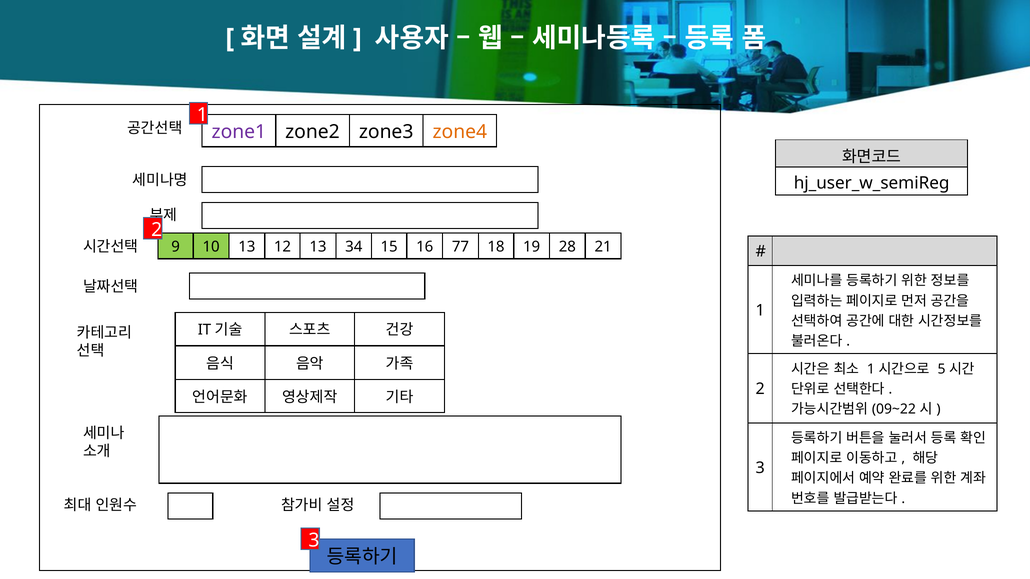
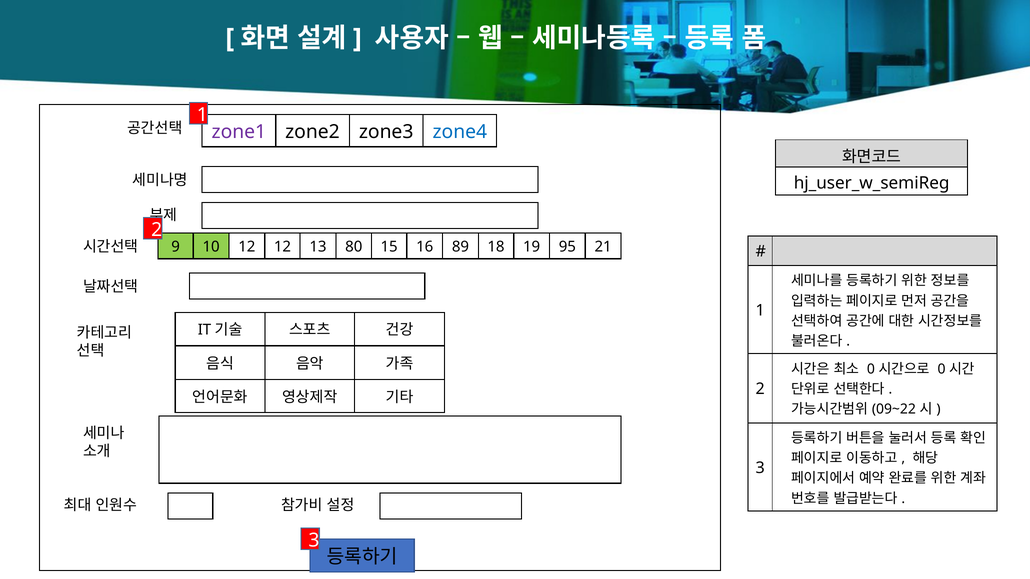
zone4 colour: orange -> blue
10 13: 13 -> 12
34: 34 -> 80
77: 77 -> 89
28: 28 -> 95
1 at (871, 369): 1 -> 0
5 at (942, 369): 5 -> 0
